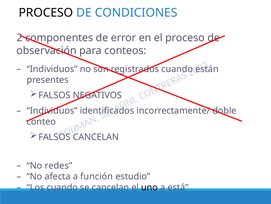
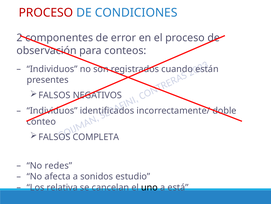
PROCESO at (46, 13) colour: black -> red
CANCELAN at (96, 137): CANCELAN -> COMPLETA
función: función -> sonidos
Los cuando: cuando -> relativa
